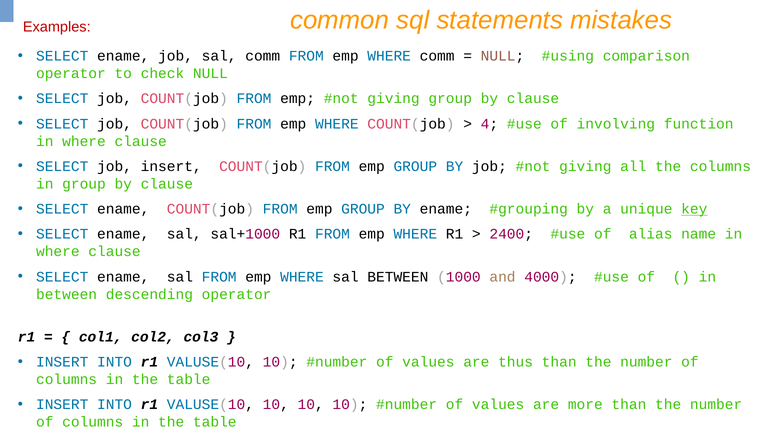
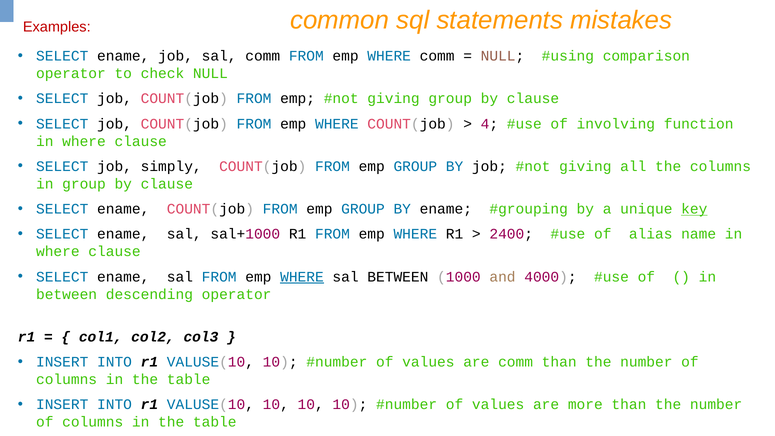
job insert: insert -> simply
WHERE at (302, 277) underline: none -> present
are thus: thus -> comm
